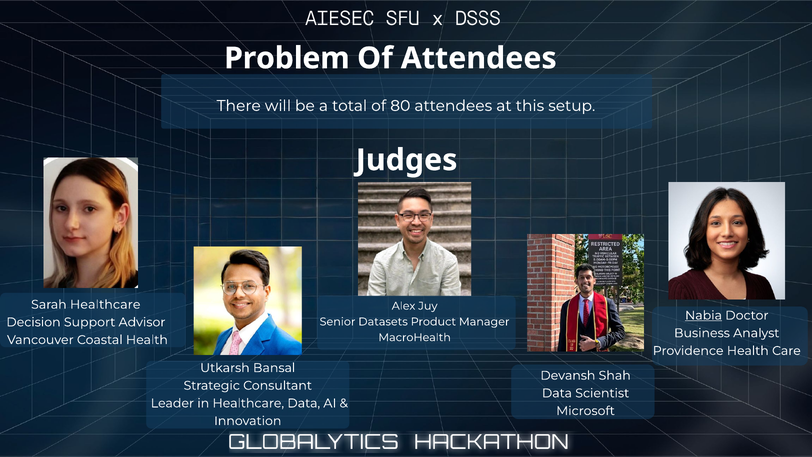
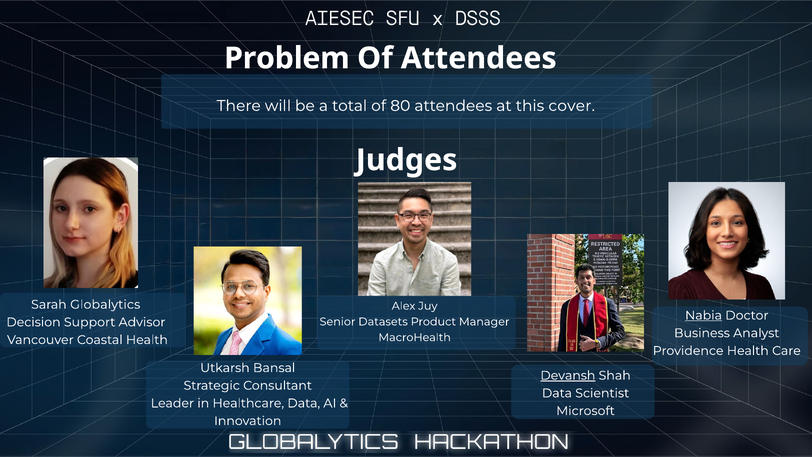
setup: setup -> cover
Sarah Healthcare: Healthcare -> Globalytics
Devansh underline: none -> present
